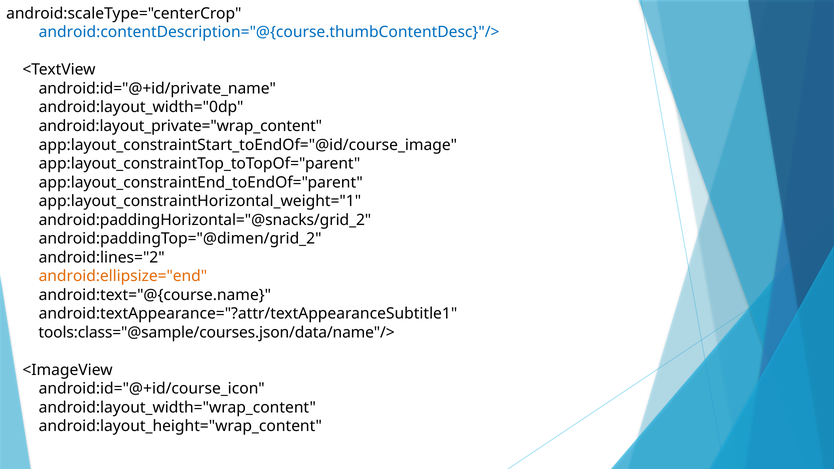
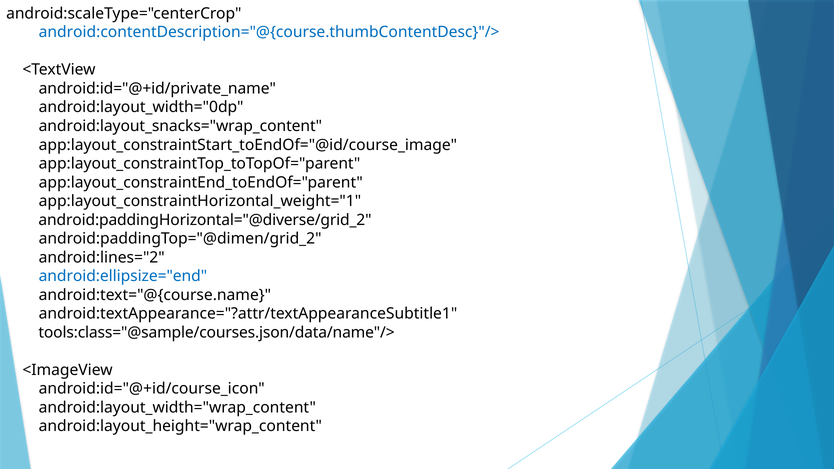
android:layout_private="wrap_content: android:layout_private="wrap_content -> android:layout_snacks="wrap_content
android:paddingHorizontal="@snacks/grid_2: android:paddingHorizontal="@snacks/grid_2 -> android:paddingHorizontal="@diverse/grid_2
android:ellipsize="end colour: orange -> blue
